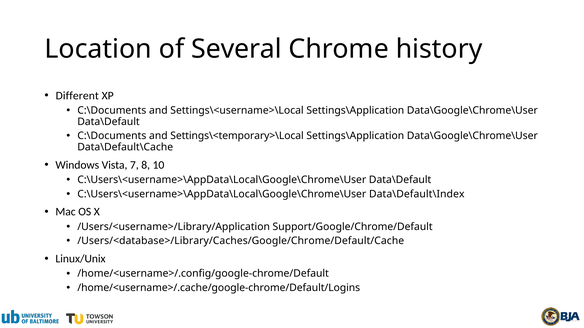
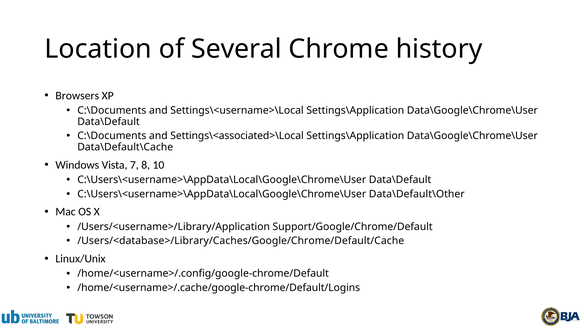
Different: Different -> Browsers
Settings\<temporary>\Local: Settings\<temporary>\Local -> Settings\<associated>\Local
Data\Default\Index: Data\Default\Index -> Data\Default\Other
